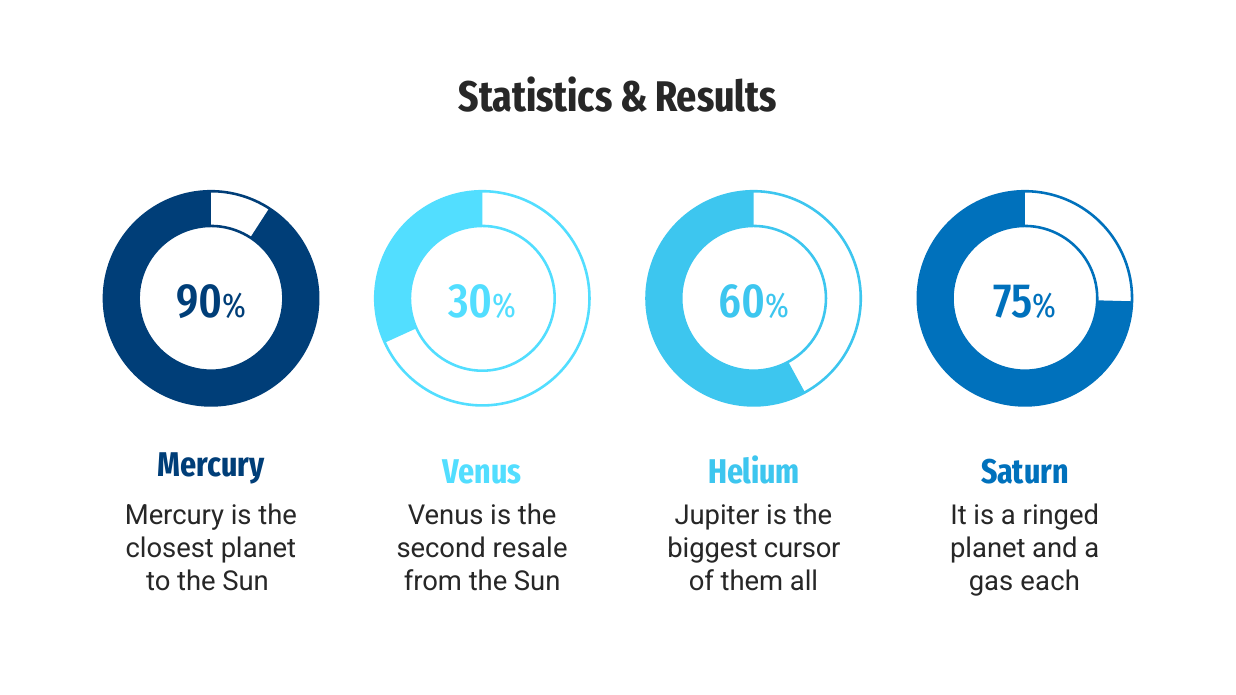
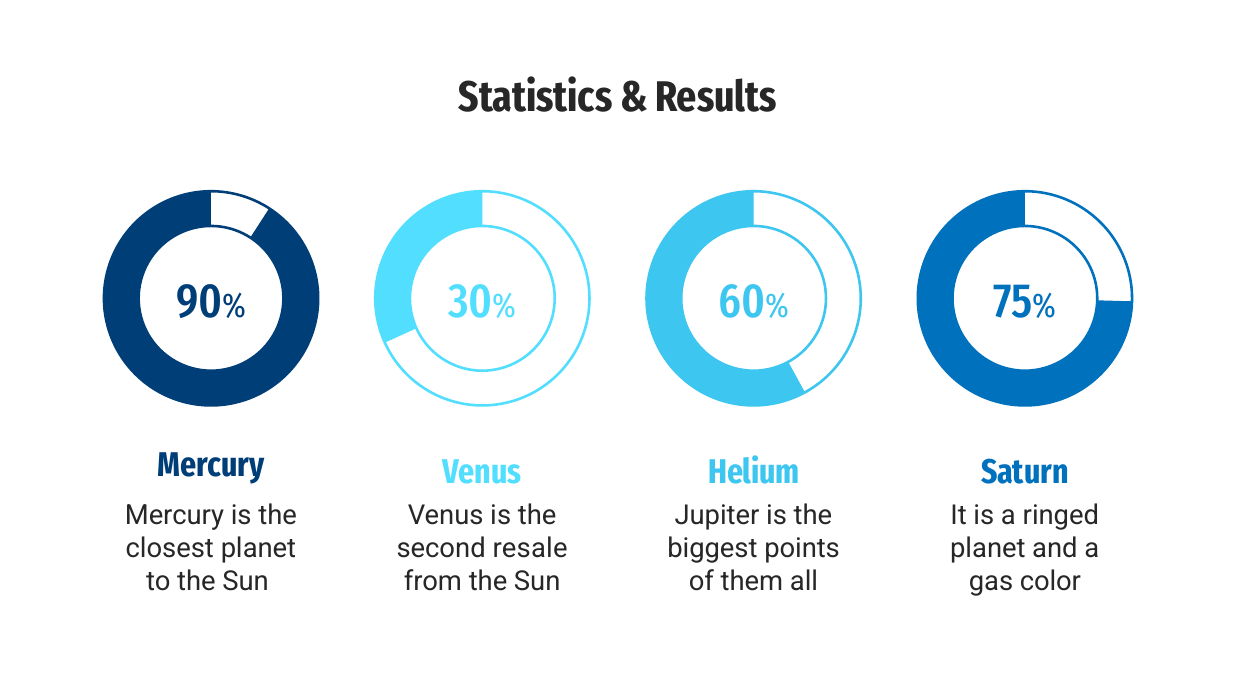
cursor: cursor -> points
each: each -> color
